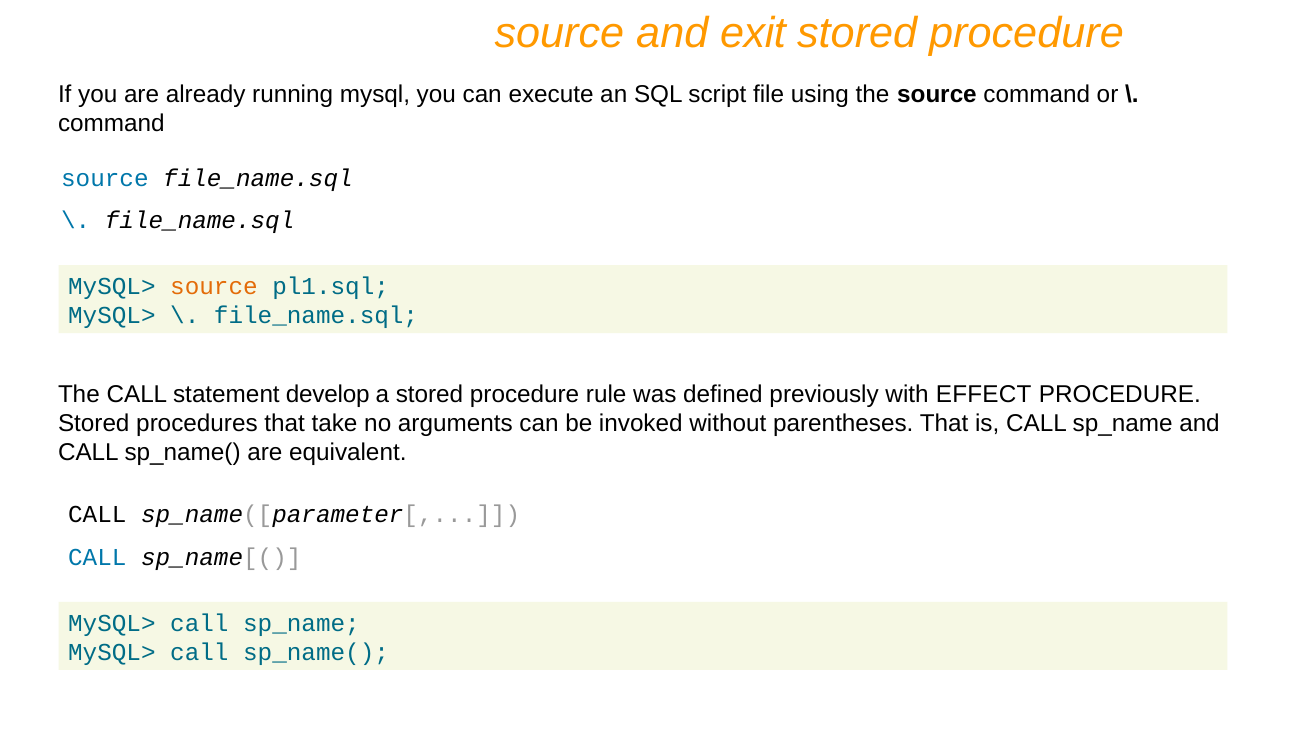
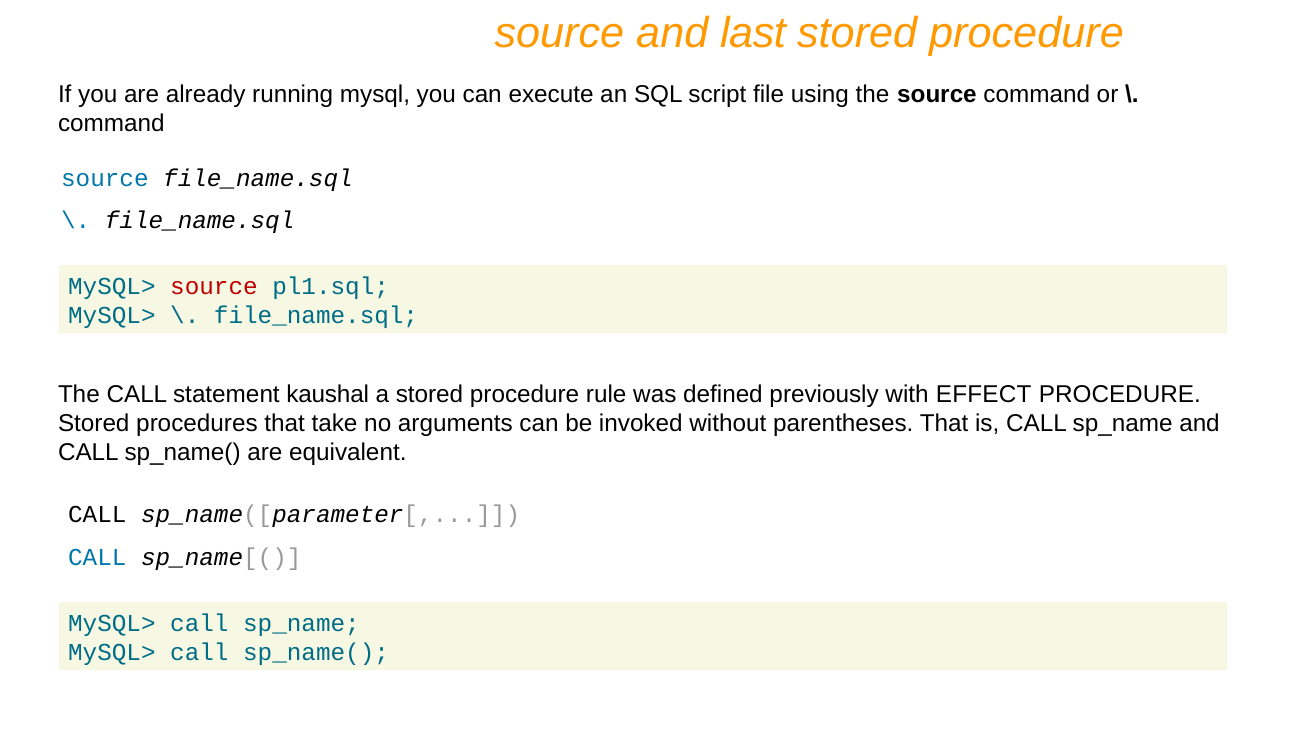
exit: exit -> last
source at (214, 286) colour: orange -> red
develop: develop -> kaushal
